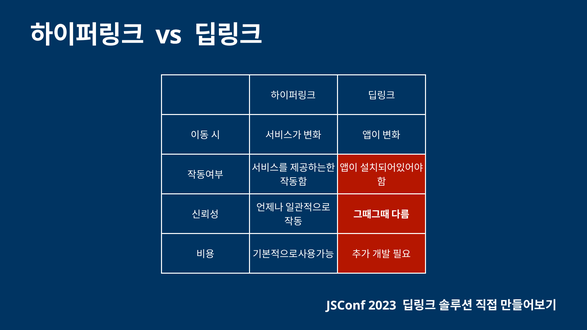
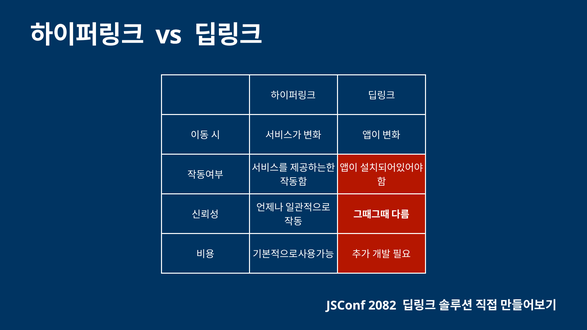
2023: 2023 -> 2082
